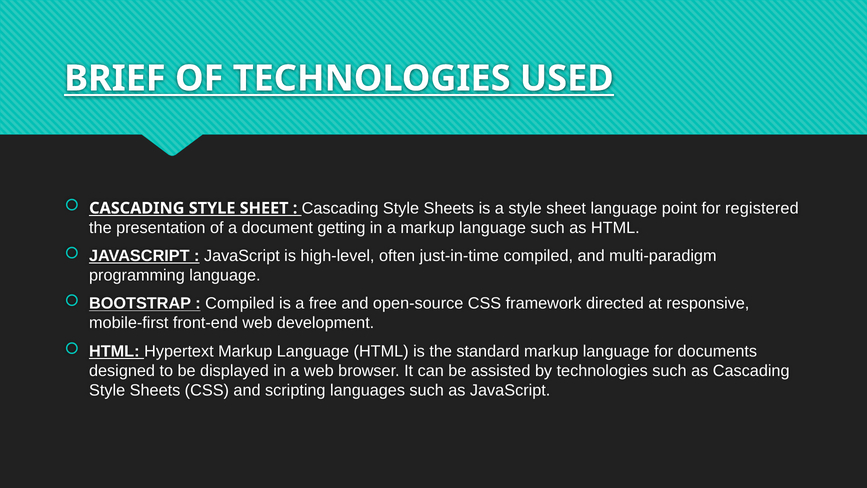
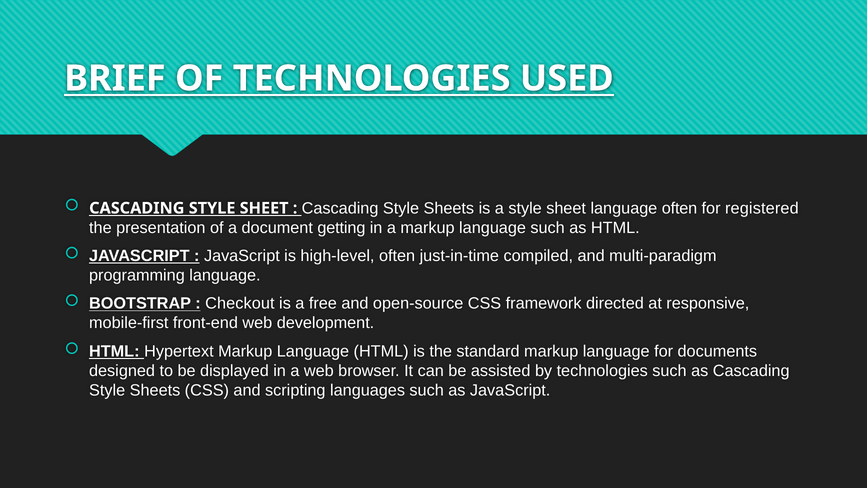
language point: point -> often
Compiled at (240, 303): Compiled -> Checkout
